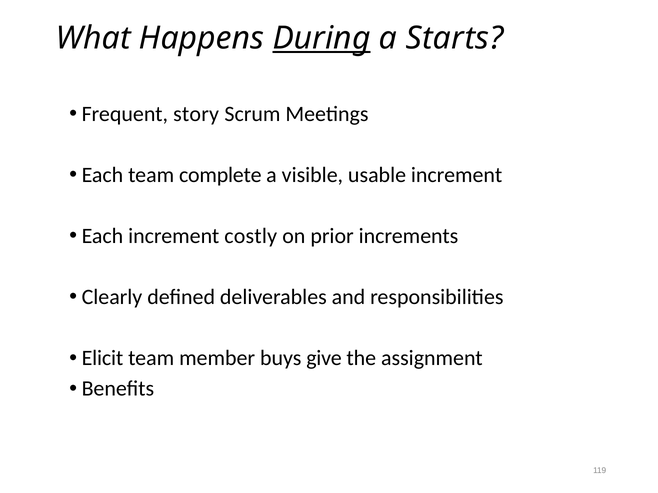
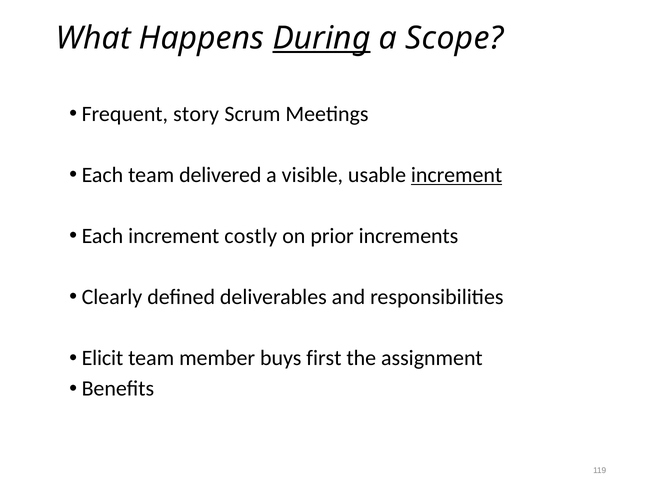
Starts: Starts -> Scope
complete: complete -> delivered
increment at (457, 175) underline: none -> present
give: give -> first
